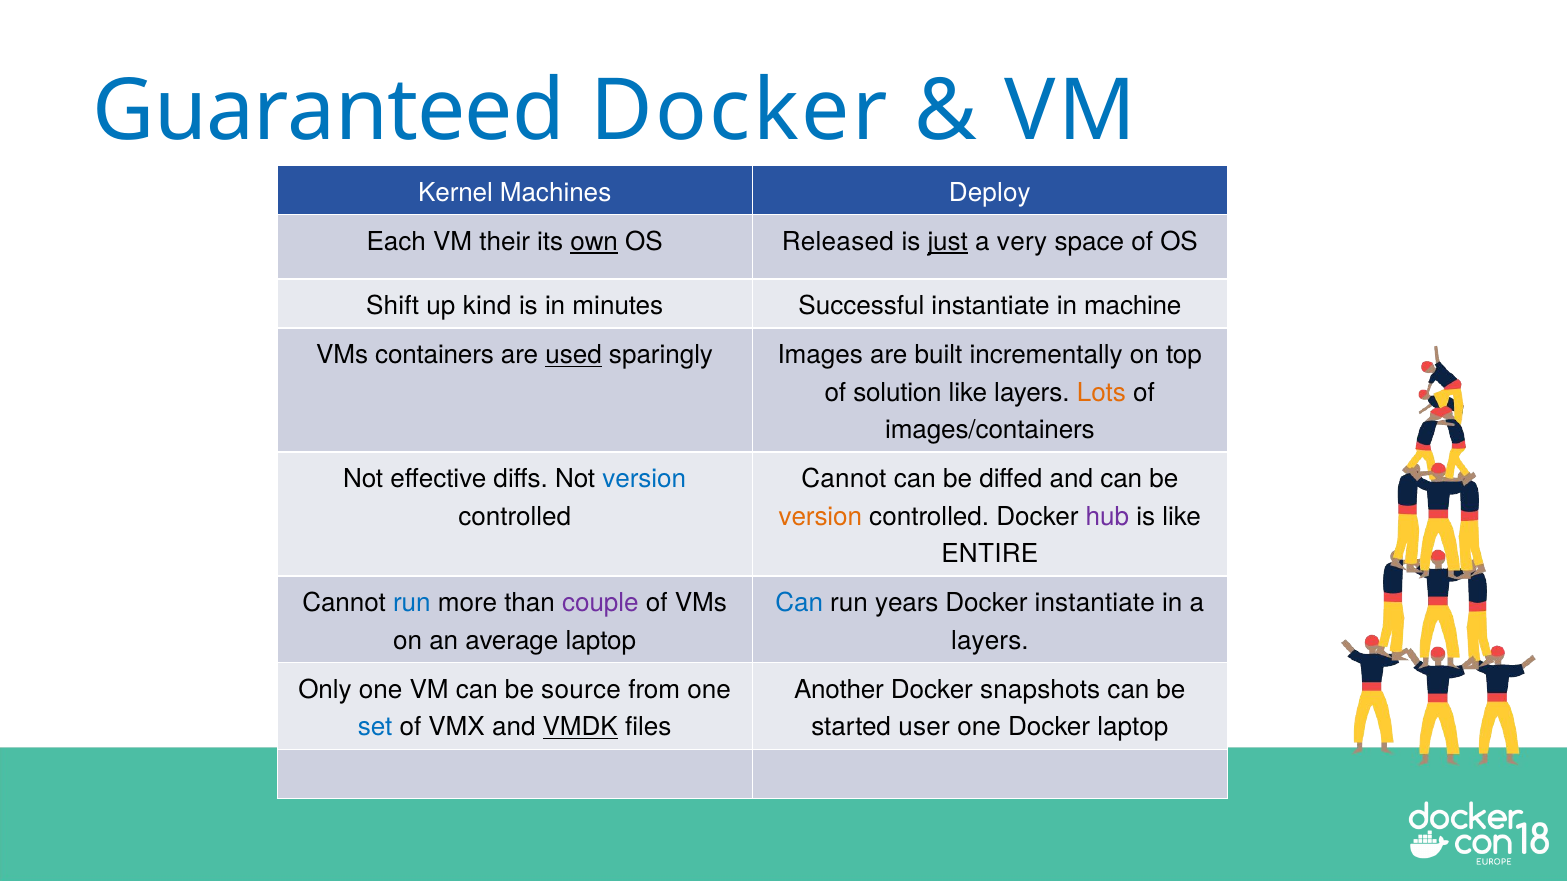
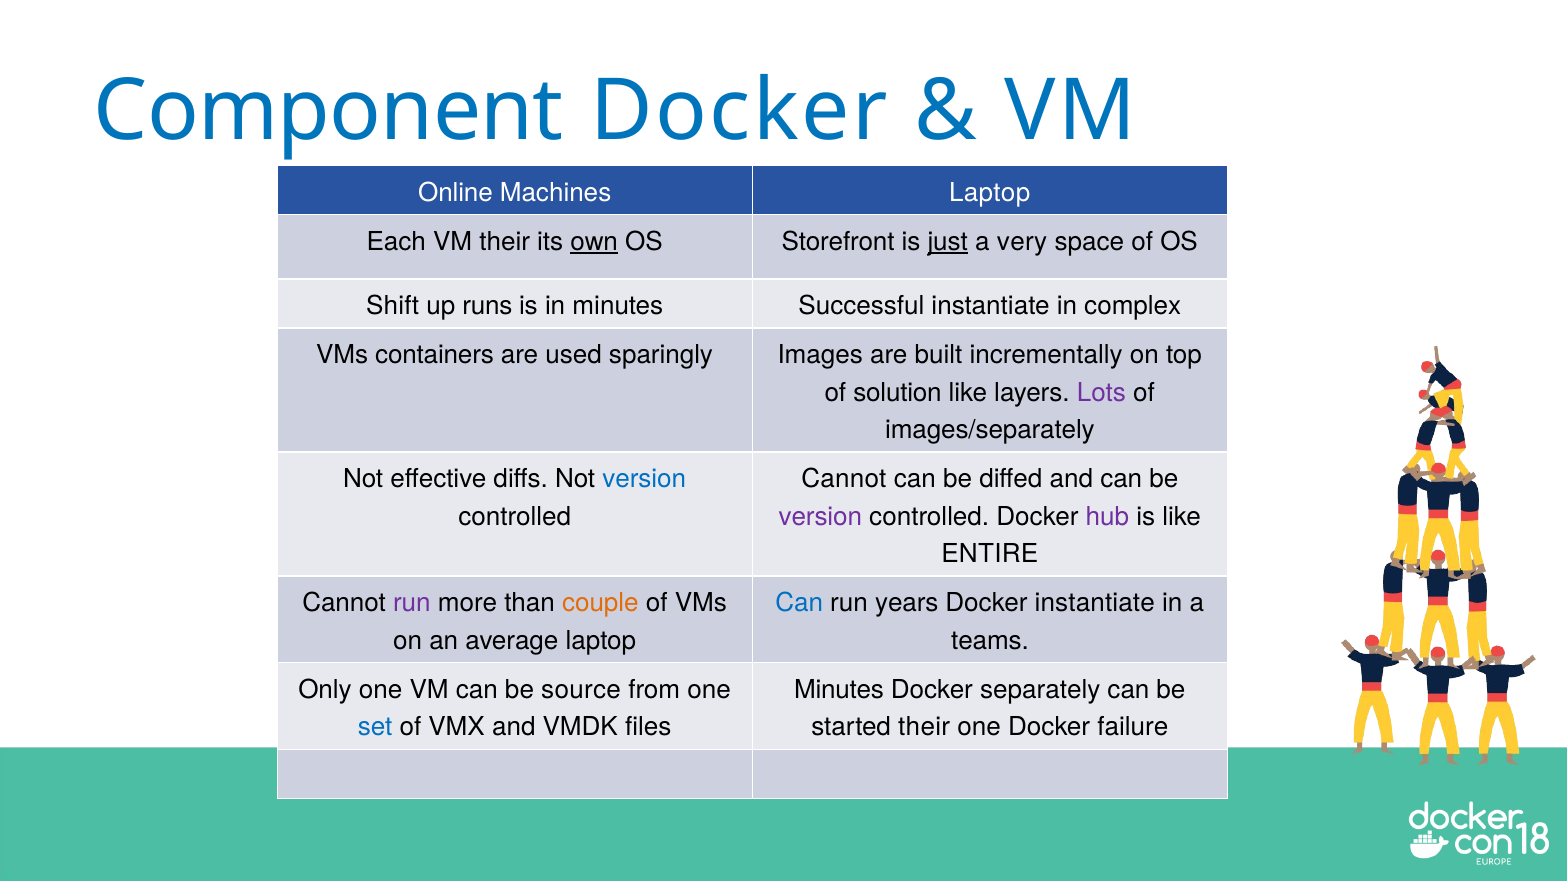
Guaranteed: Guaranteed -> Component
Kernel: Kernel -> Online
Machines Deploy: Deploy -> Laptop
Released: Released -> Storefront
kind: kind -> runs
machine: machine -> complex
used underline: present -> none
Lots colour: orange -> purple
images/containers: images/containers -> images/separately
version at (820, 517) colour: orange -> purple
run at (412, 604) colour: blue -> purple
couple colour: purple -> orange
layers at (990, 641): layers -> teams
Another at (839, 690): Another -> Minutes
snapshots: snapshots -> separately
VMDK underline: present -> none
started user: user -> their
Docker laptop: laptop -> failure
